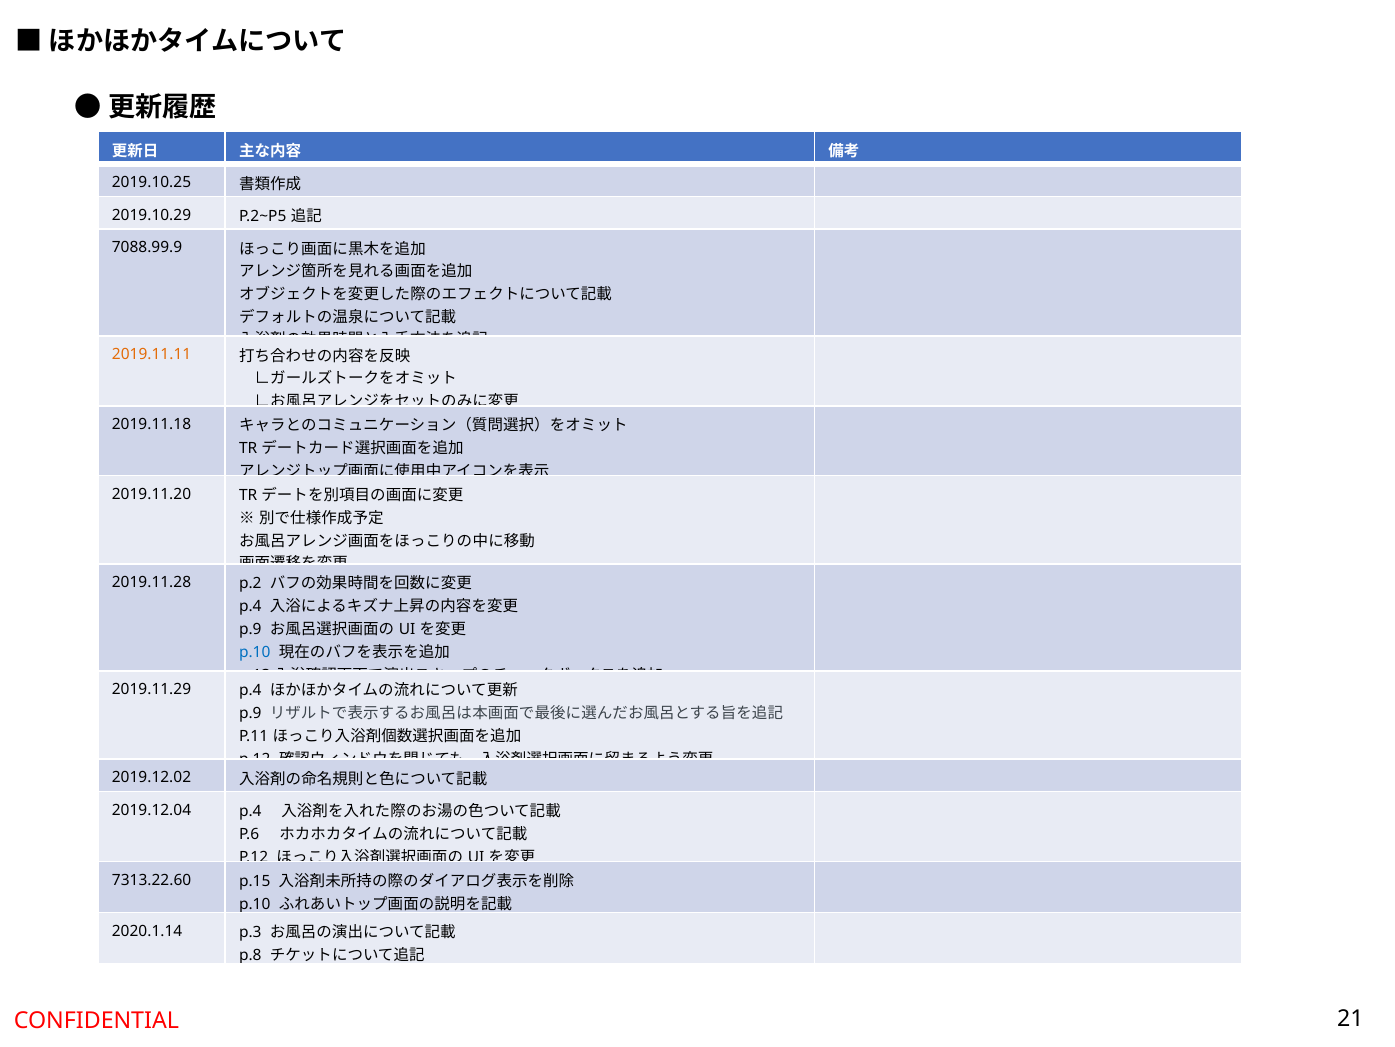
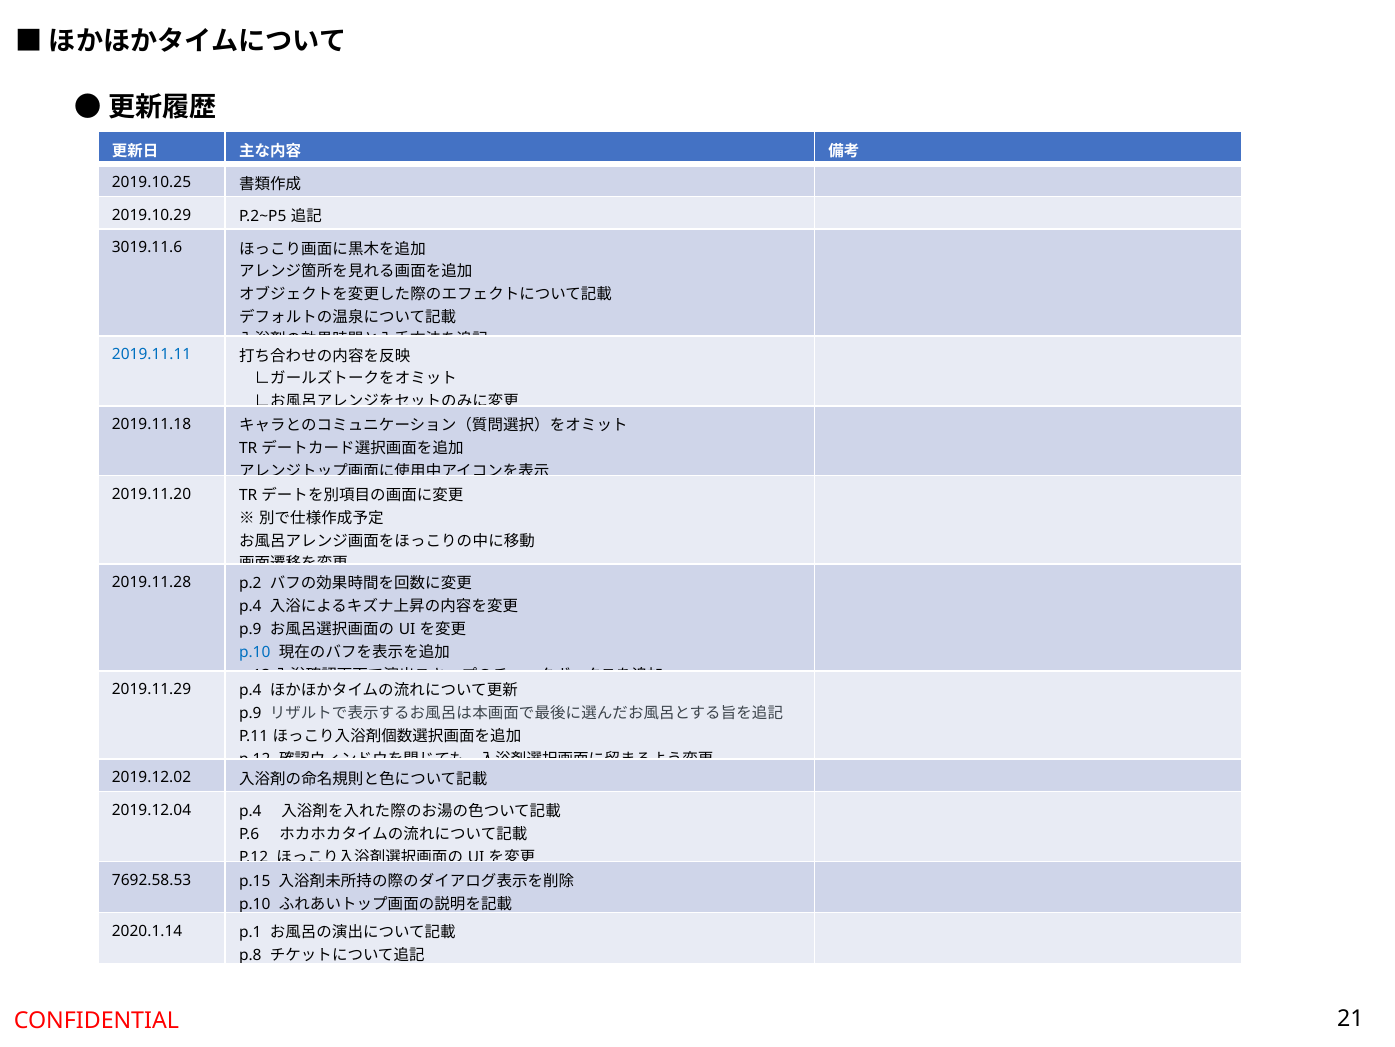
7088.99.9: 7088.99.9 -> 3019.11.6
2019.11.11 colour: orange -> blue
7313.22.60: 7313.22.60 -> 7692.58.53
p.3: p.3 -> p.1
